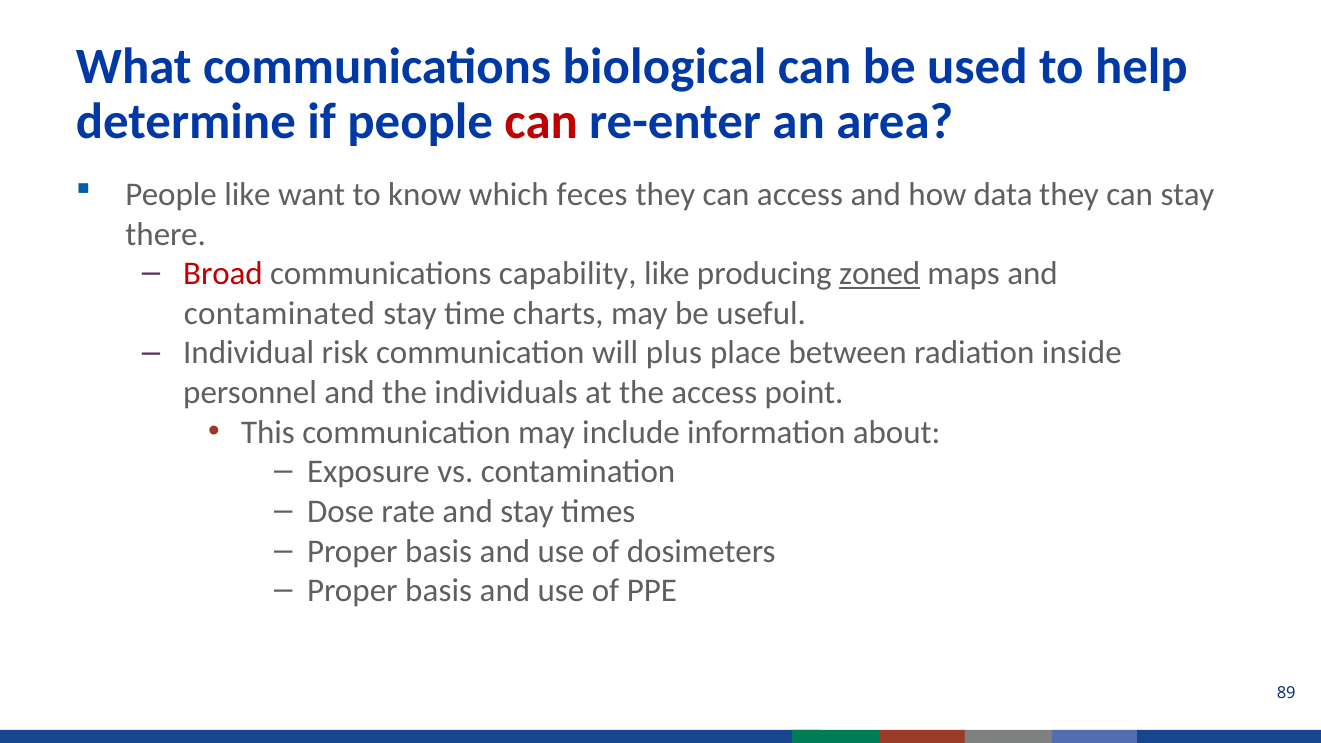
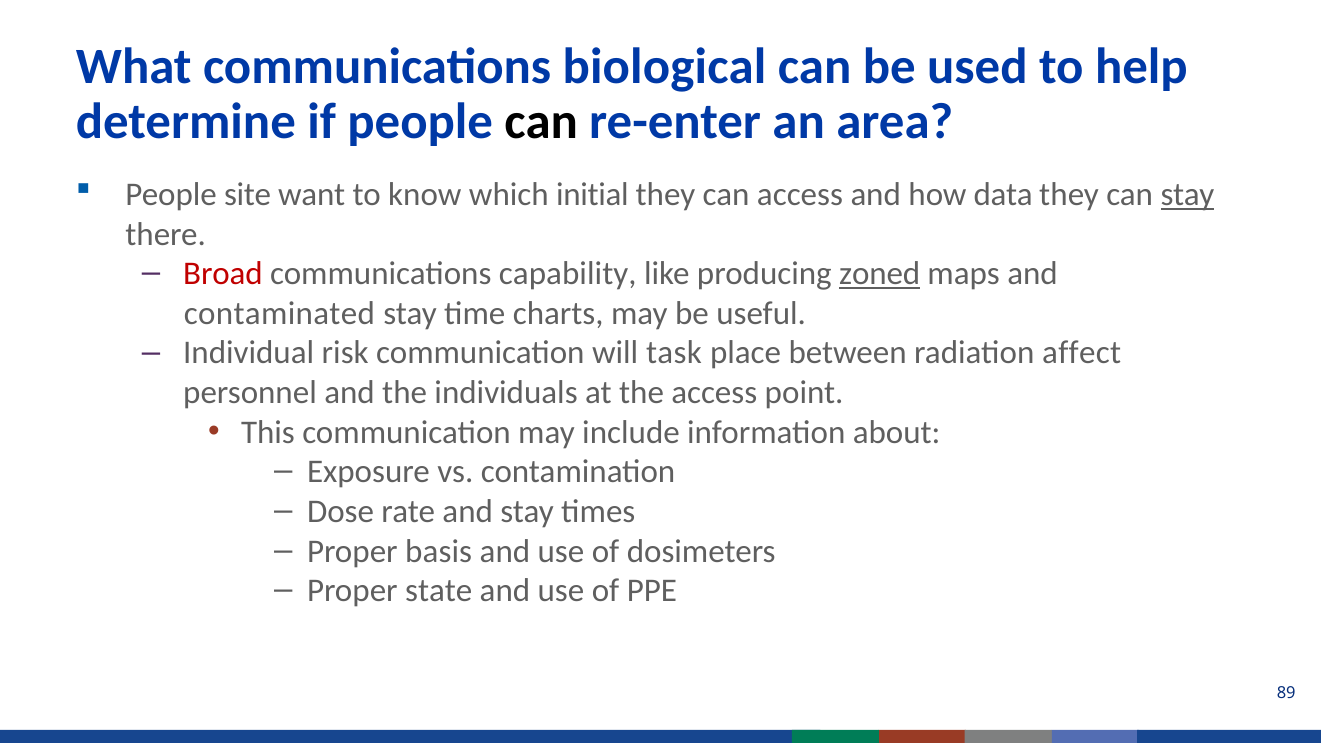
can at (541, 122) colour: red -> black
People like: like -> site
feces: feces -> initial
stay at (1187, 195) underline: none -> present
plus: plus -> task
inside: inside -> affect
basis at (439, 591): basis -> state
